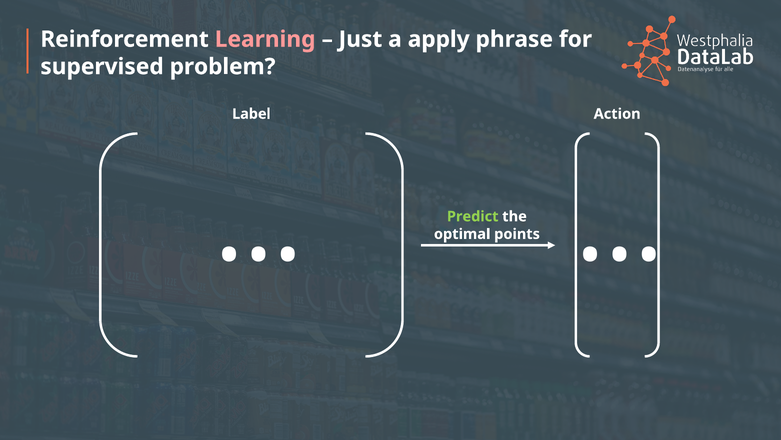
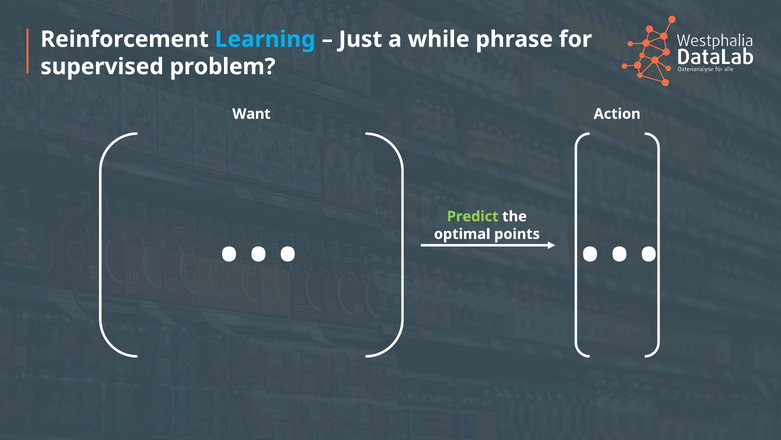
Learning colour: pink -> light blue
apply: apply -> while
Label: Label -> Want
